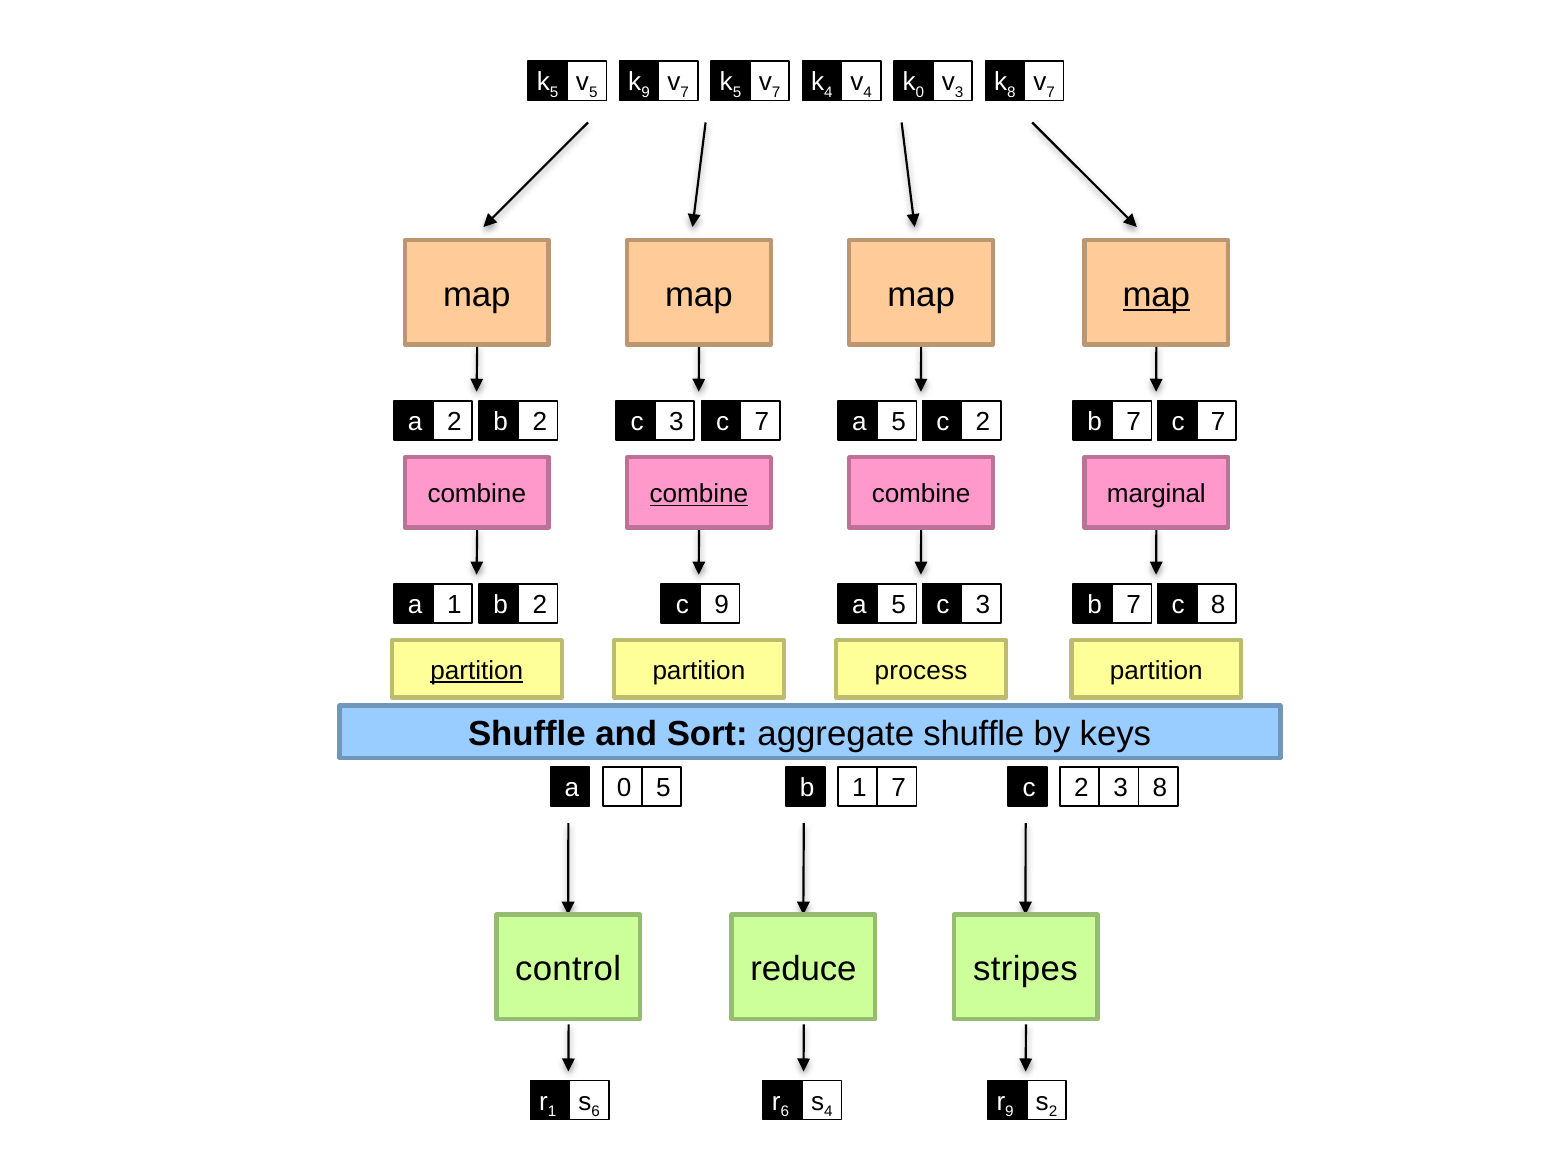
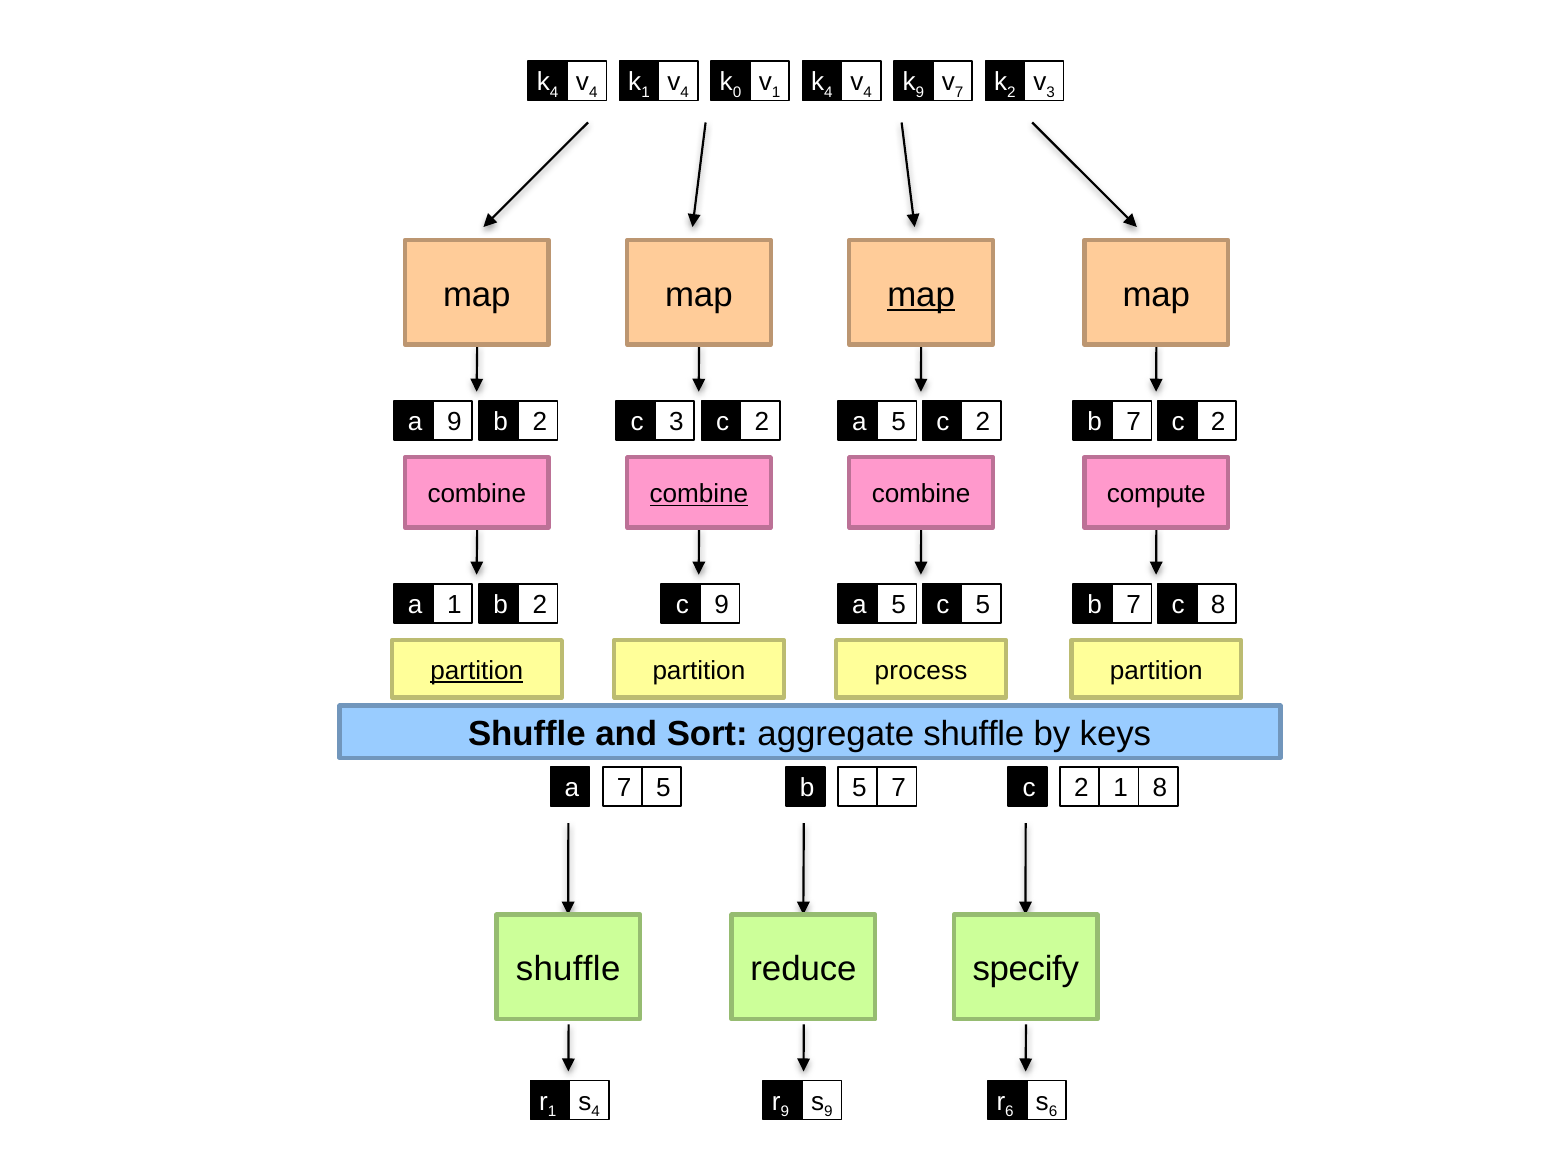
5 at (554, 93): 5 -> 4
5 at (593, 93): 5 -> 4
9 at (646, 93): 9 -> 1
7 at (685, 93): 7 -> 4
5 at (737, 93): 5 -> 0
7 at (776, 93): 7 -> 1
0 at (920, 93): 0 -> 9
3 at (959, 93): 3 -> 7
8 at (1011, 93): 8 -> 2
7 at (1051, 93): 7 -> 3
map at (921, 295) underline: none -> present
map at (1156, 295) underline: present -> none
a 2: 2 -> 9
3 7: 7 -> 2
7 7: 7 -> 2
marginal: marginal -> compute
5 3: 3 -> 5
a 0: 0 -> 7
b 1: 1 -> 5
2 3: 3 -> 1
control at (568, 969): control -> shuffle
stripes: stripes -> specify
6 at (596, 1112): 6 -> 4
6 at (785, 1112): 6 -> 9
4 at (828, 1112): 4 -> 9
9 at (1009, 1112): 9 -> 6
2 at (1053, 1112): 2 -> 6
